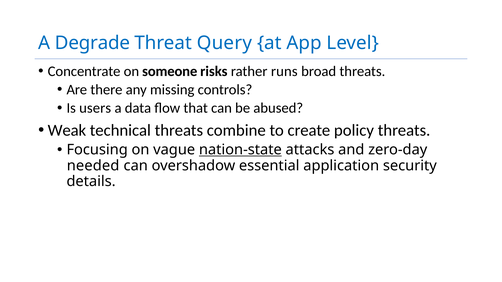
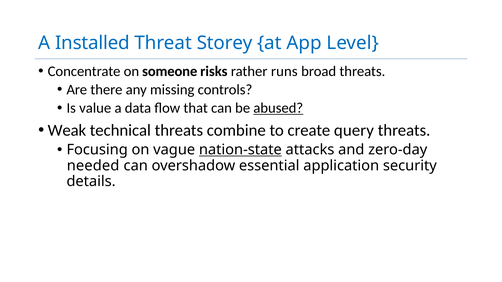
Degrade: Degrade -> Installed
Query: Query -> Storey
users: users -> value
abused underline: none -> present
policy: policy -> query
